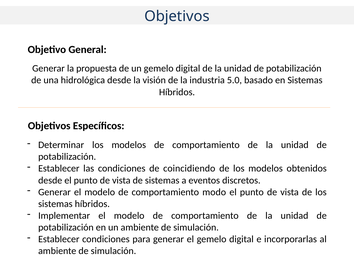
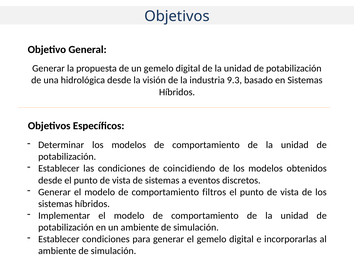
5.0: 5.0 -> 9.3
modo: modo -> filtros
